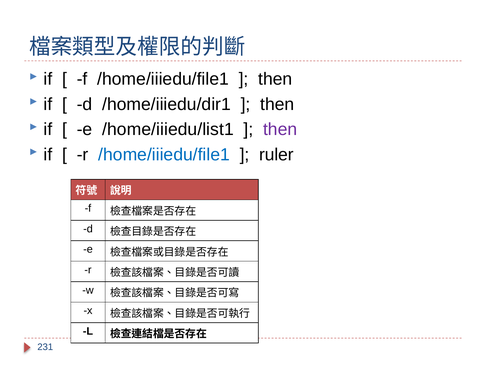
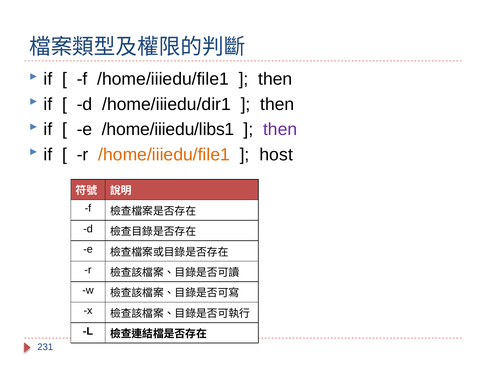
/home/iiiedu/list1: /home/iiiedu/list1 -> /home/iiiedu/libs1
/home/iiiedu/file1 at (164, 154) colour: blue -> orange
ruler: ruler -> host
